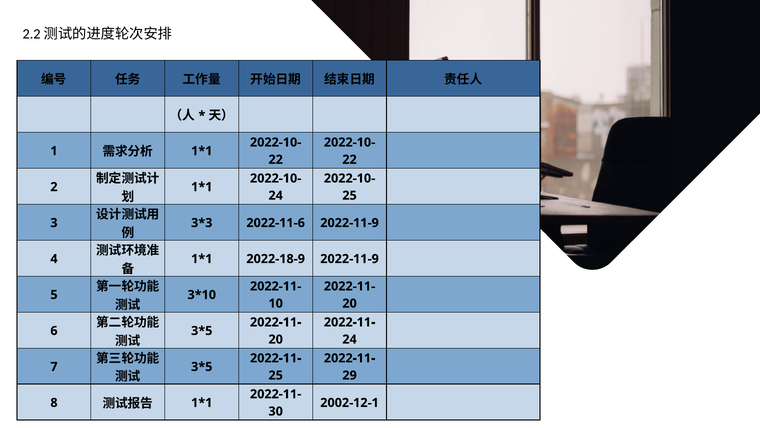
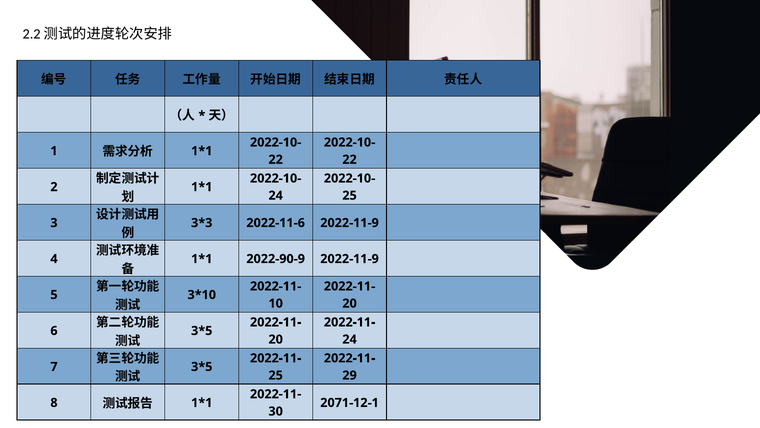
2022-18-9: 2022-18-9 -> 2022-90-9
2002-12-1: 2002-12-1 -> 2071-12-1
